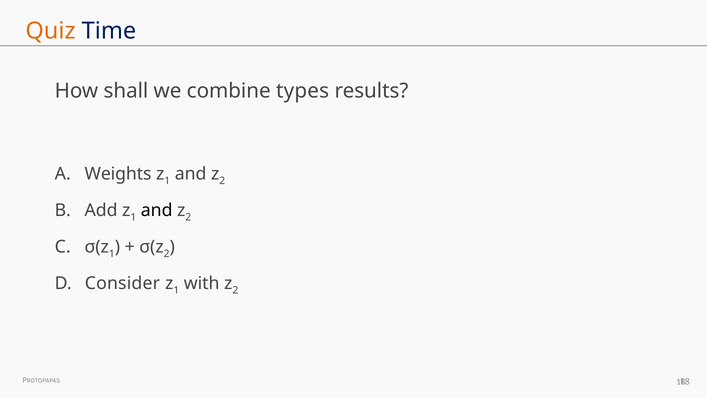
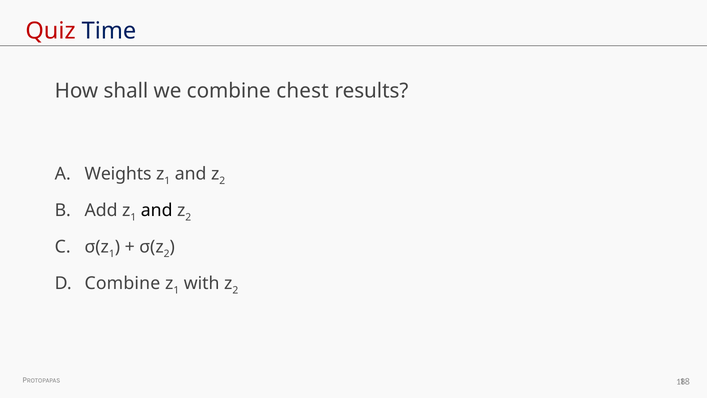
Quiz colour: orange -> red
types: types -> chest
Consider at (122, 283): Consider -> Combine
